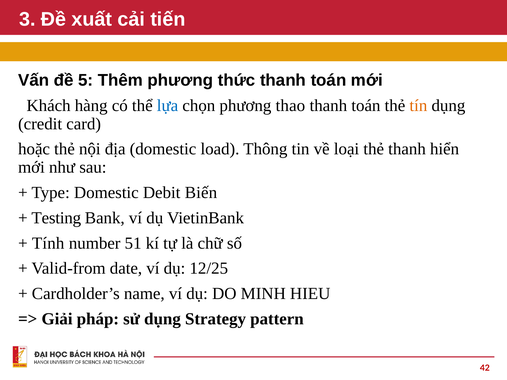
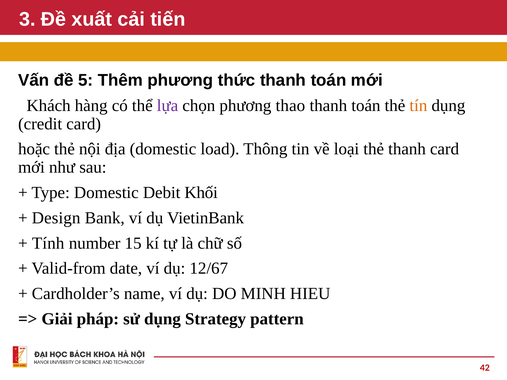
lựa colour: blue -> purple
thanh hiển: hiển -> card
Biến: Biến -> Khối
Testing: Testing -> Design
51: 51 -> 15
12/25: 12/25 -> 12/67
